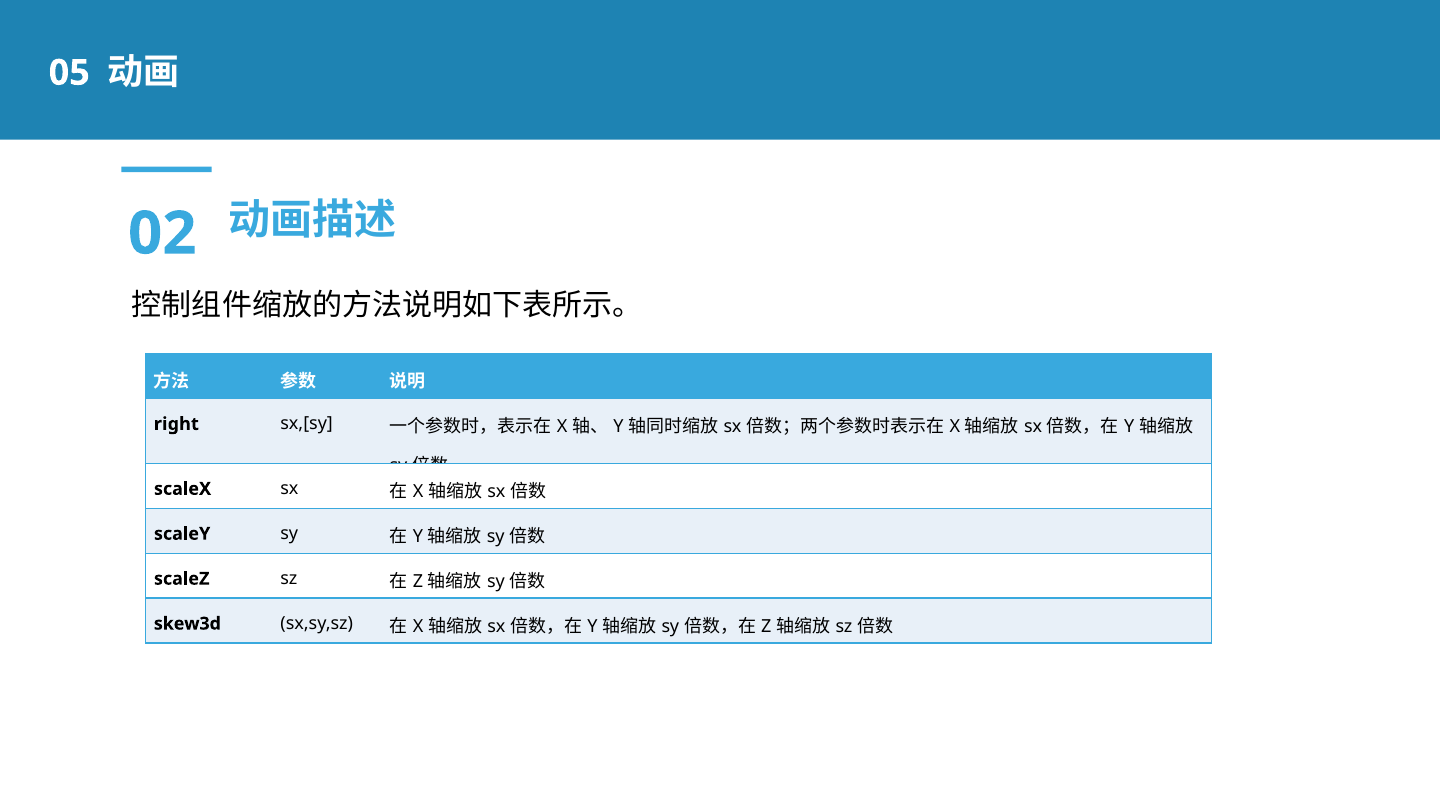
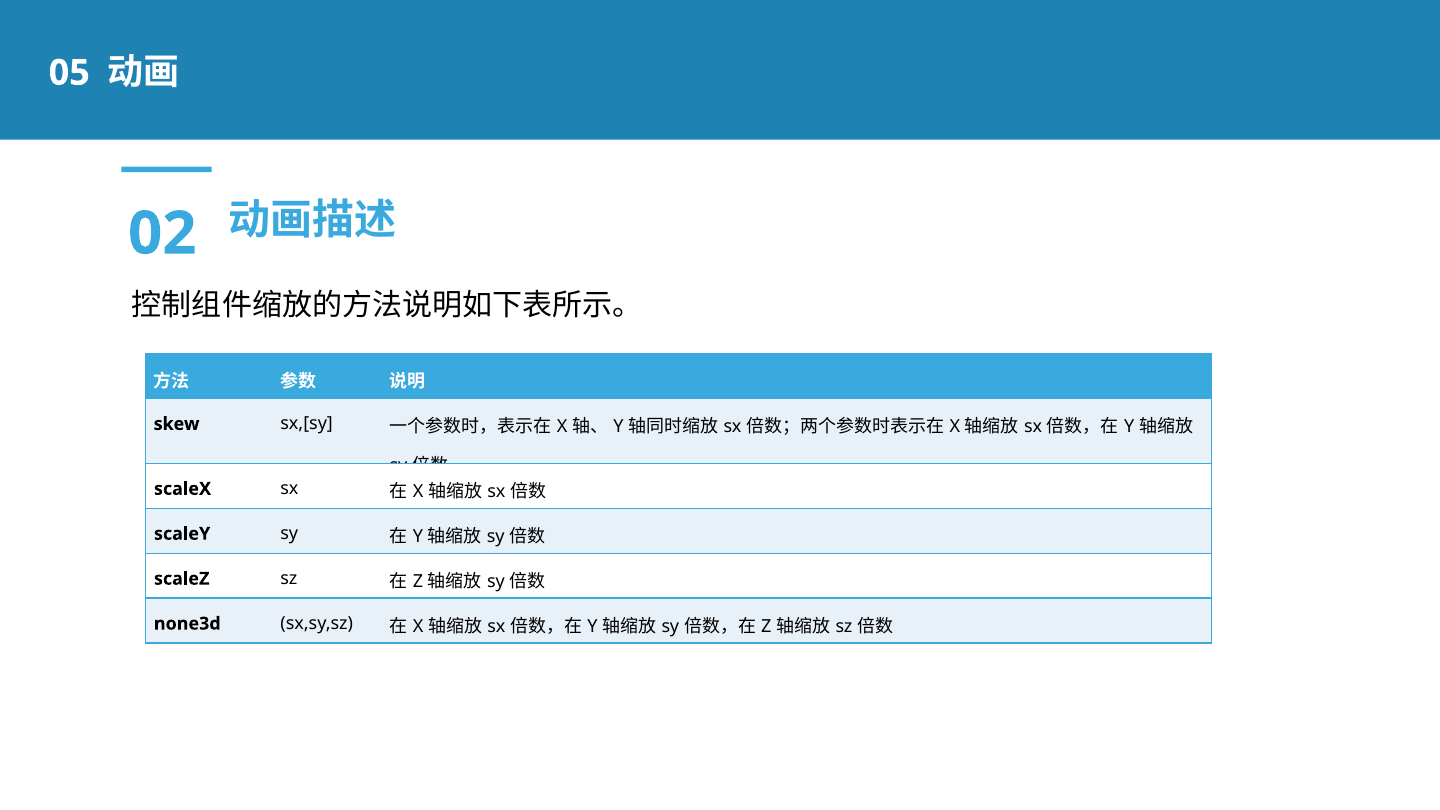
right: right -> skew
skew3d: skew3d -> none3d
